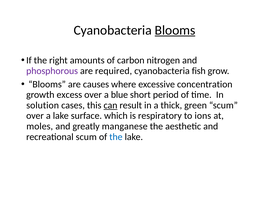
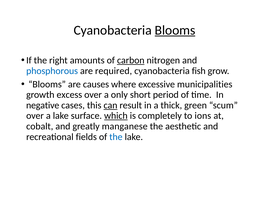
carbon underline: none -> present
phosphorous colour: purple -> blue
concentration: concentration -> municipalities
blue: blue -> only
solution: solution -> negative
which underline: none -> present
respiratory: respiratory -> completely
moles: moles -> cobalt
recreational scum: scum -> fields
